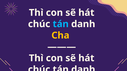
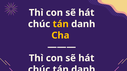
tán at (61, 24) colour: light blue -> yellow
